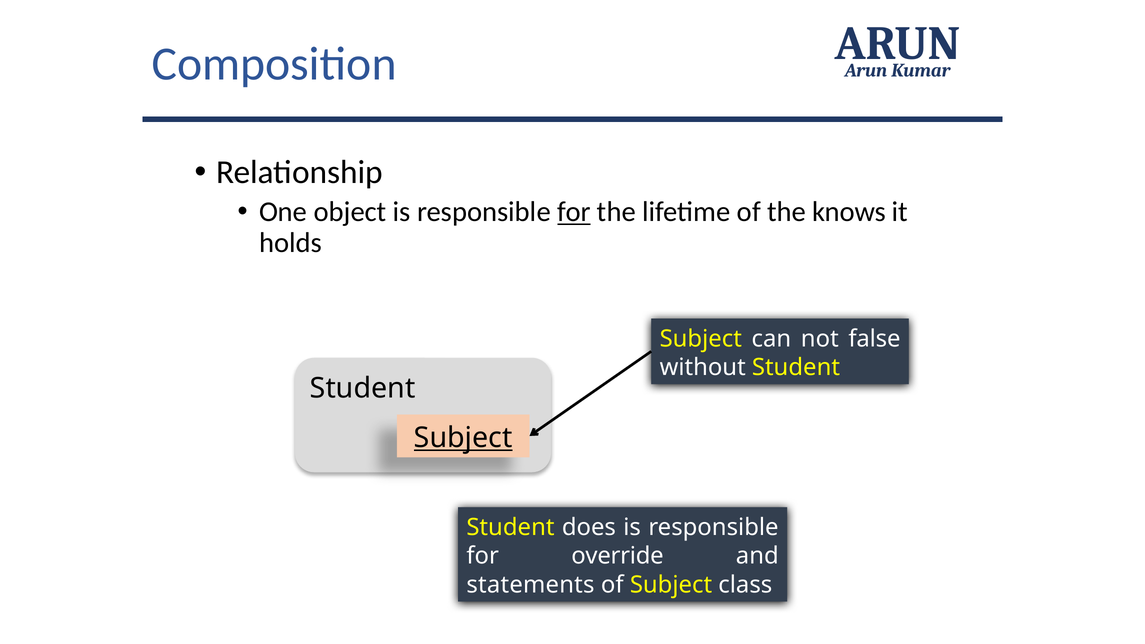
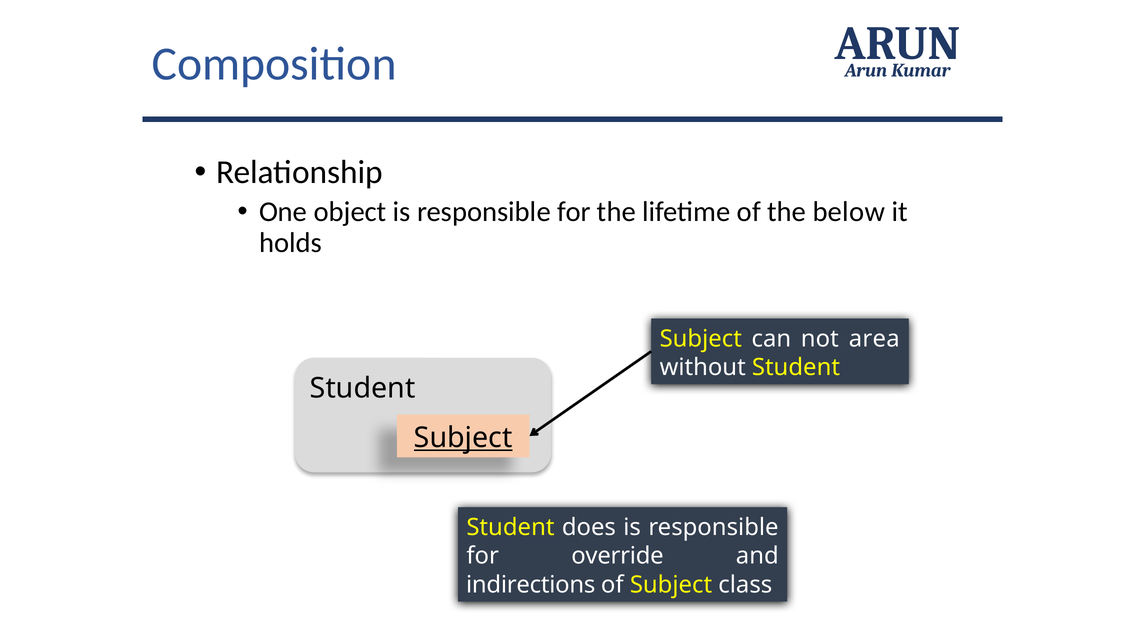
for at (574, 212) underline: present -> none
knows: knows -> below
false: false -> area
statements: statements -> indirections
